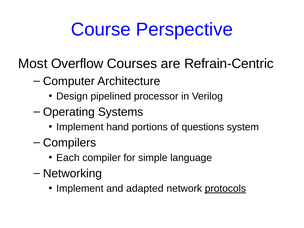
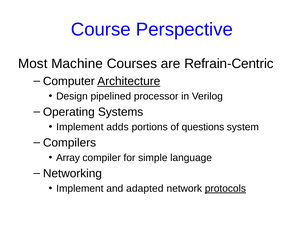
Overflow: Overflow -> Machine
Architecture underline: none -> present
hand: hand -> adds
Each: Each -> Array
